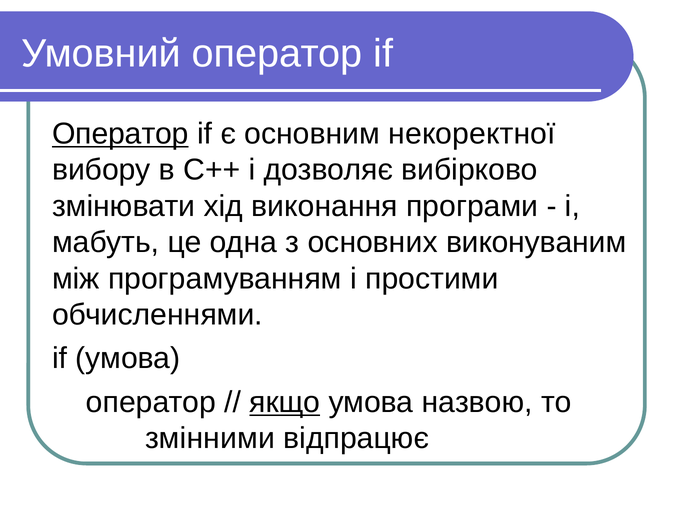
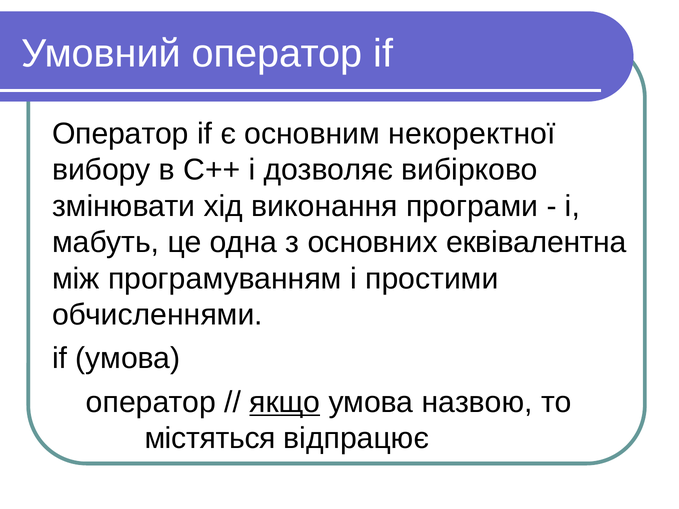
Оператор at (120, 134) underline: present -> none
виконуваним: виконуваним -> еквівалентна
змінними: змінними -> містяться
